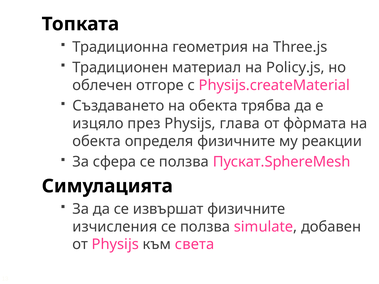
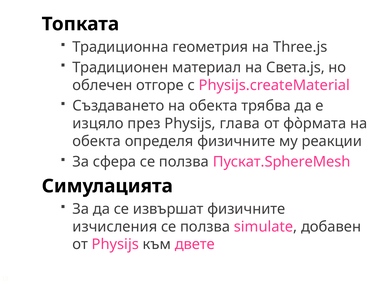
Policy.js: Policy.js -> Света.js
света: света -> двете
